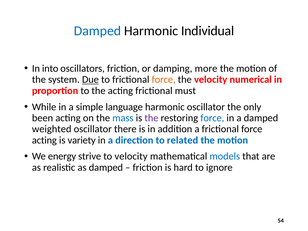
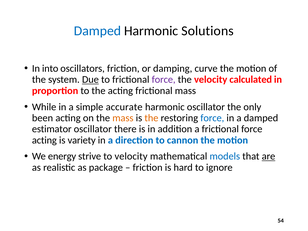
Individual: Individual -> Solutions
more: more -> curve
force at (164, 80) colour: orange -> purple
numerical: numerical -> calculated
frictional must: must -> mass
language: language -> accurate
mass at (123, 118) colour: blue -> orange
the at (151, 118) colour: purple -> orange
weighted: weighted -> estimator
related: related -> cannon
are underline: none -> present
as damped: damped -> package
